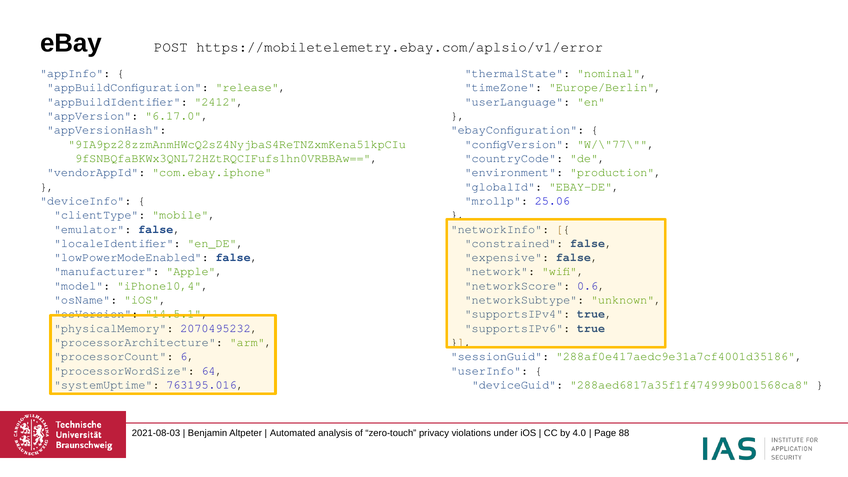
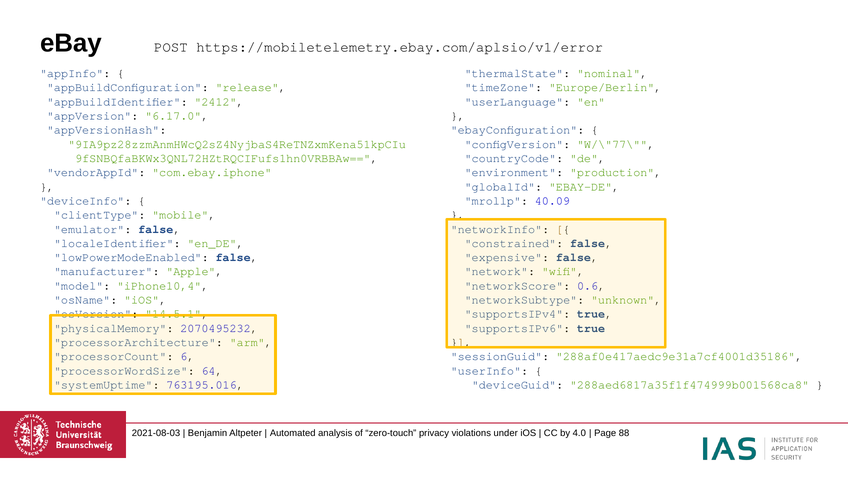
25.06: 25.06 -> 40.09
